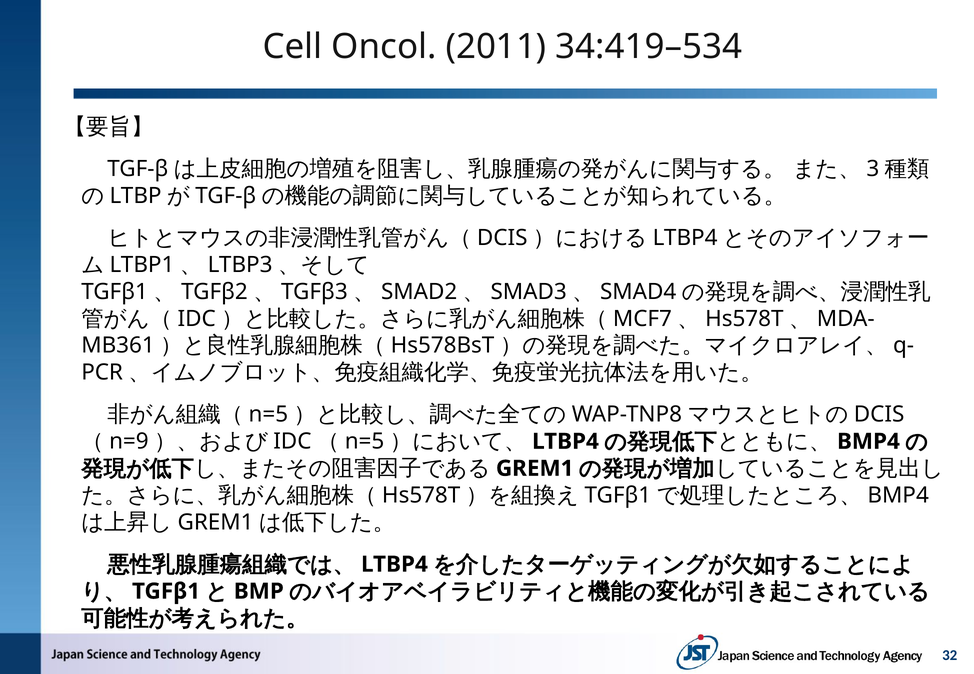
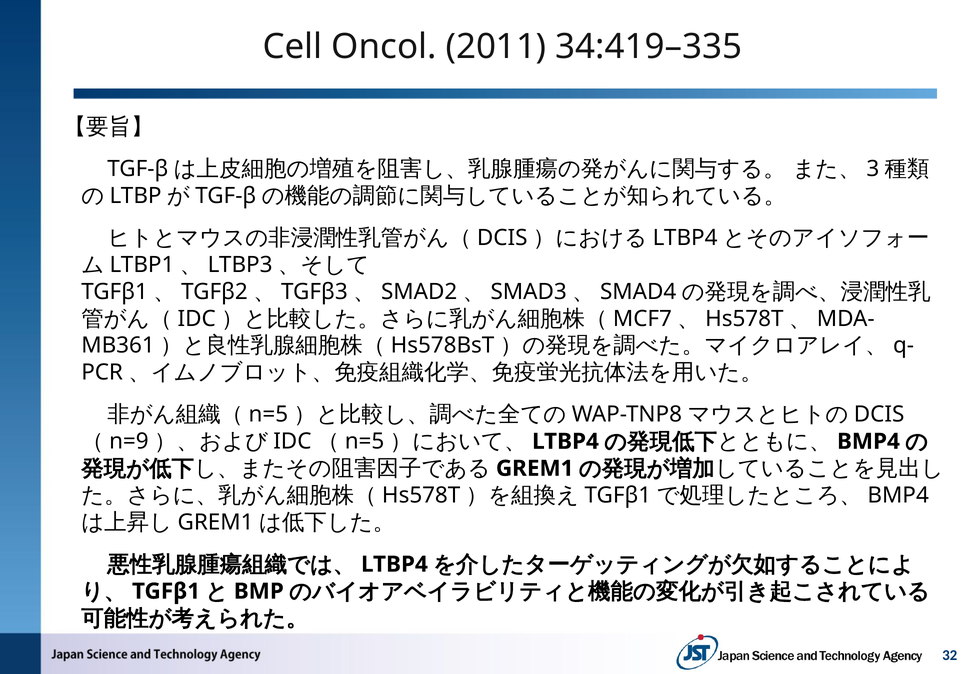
34:419–534: 34:419–534 -> 34:419–335
